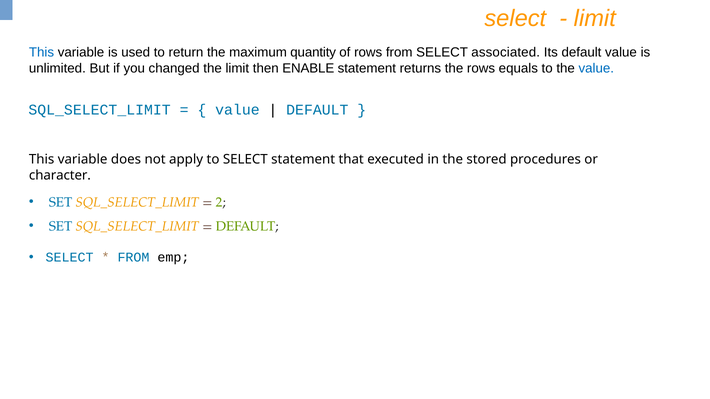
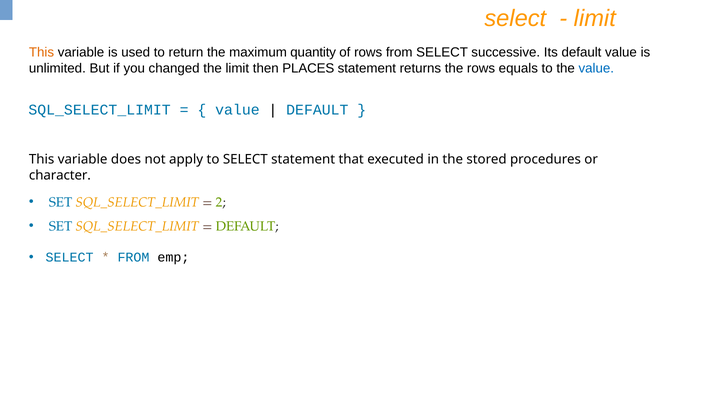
This at (42, 52) colour: blue -> orange
associated: associated -> successive
ENABLE: ENABLE -> PLACES
